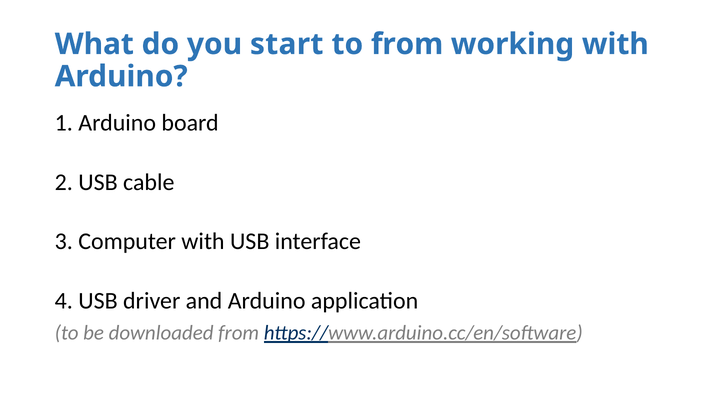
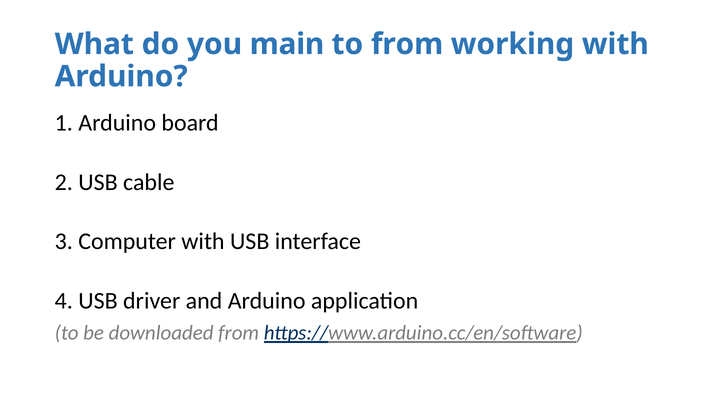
start: start -> main
